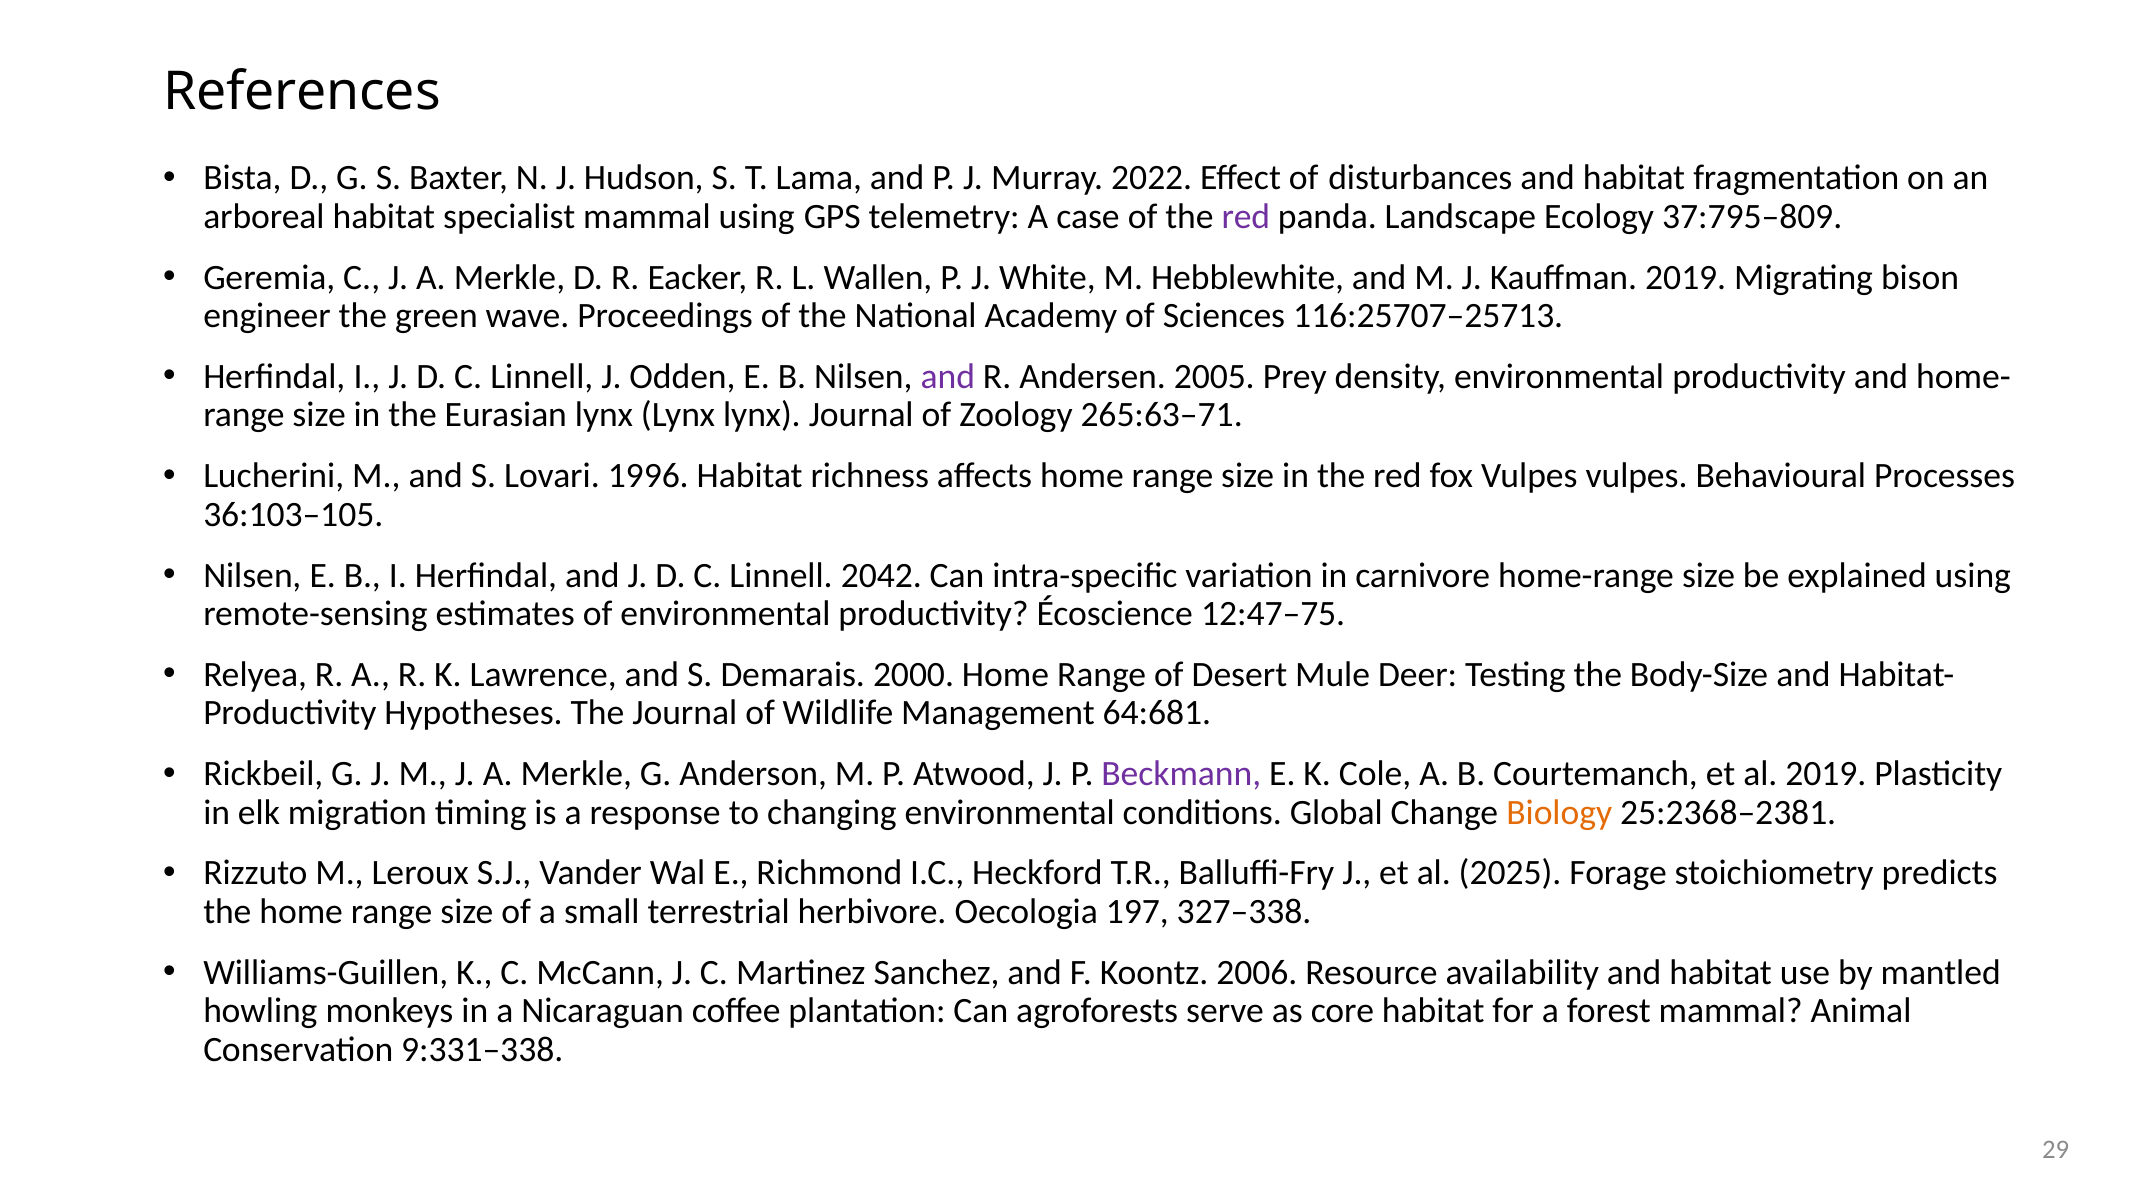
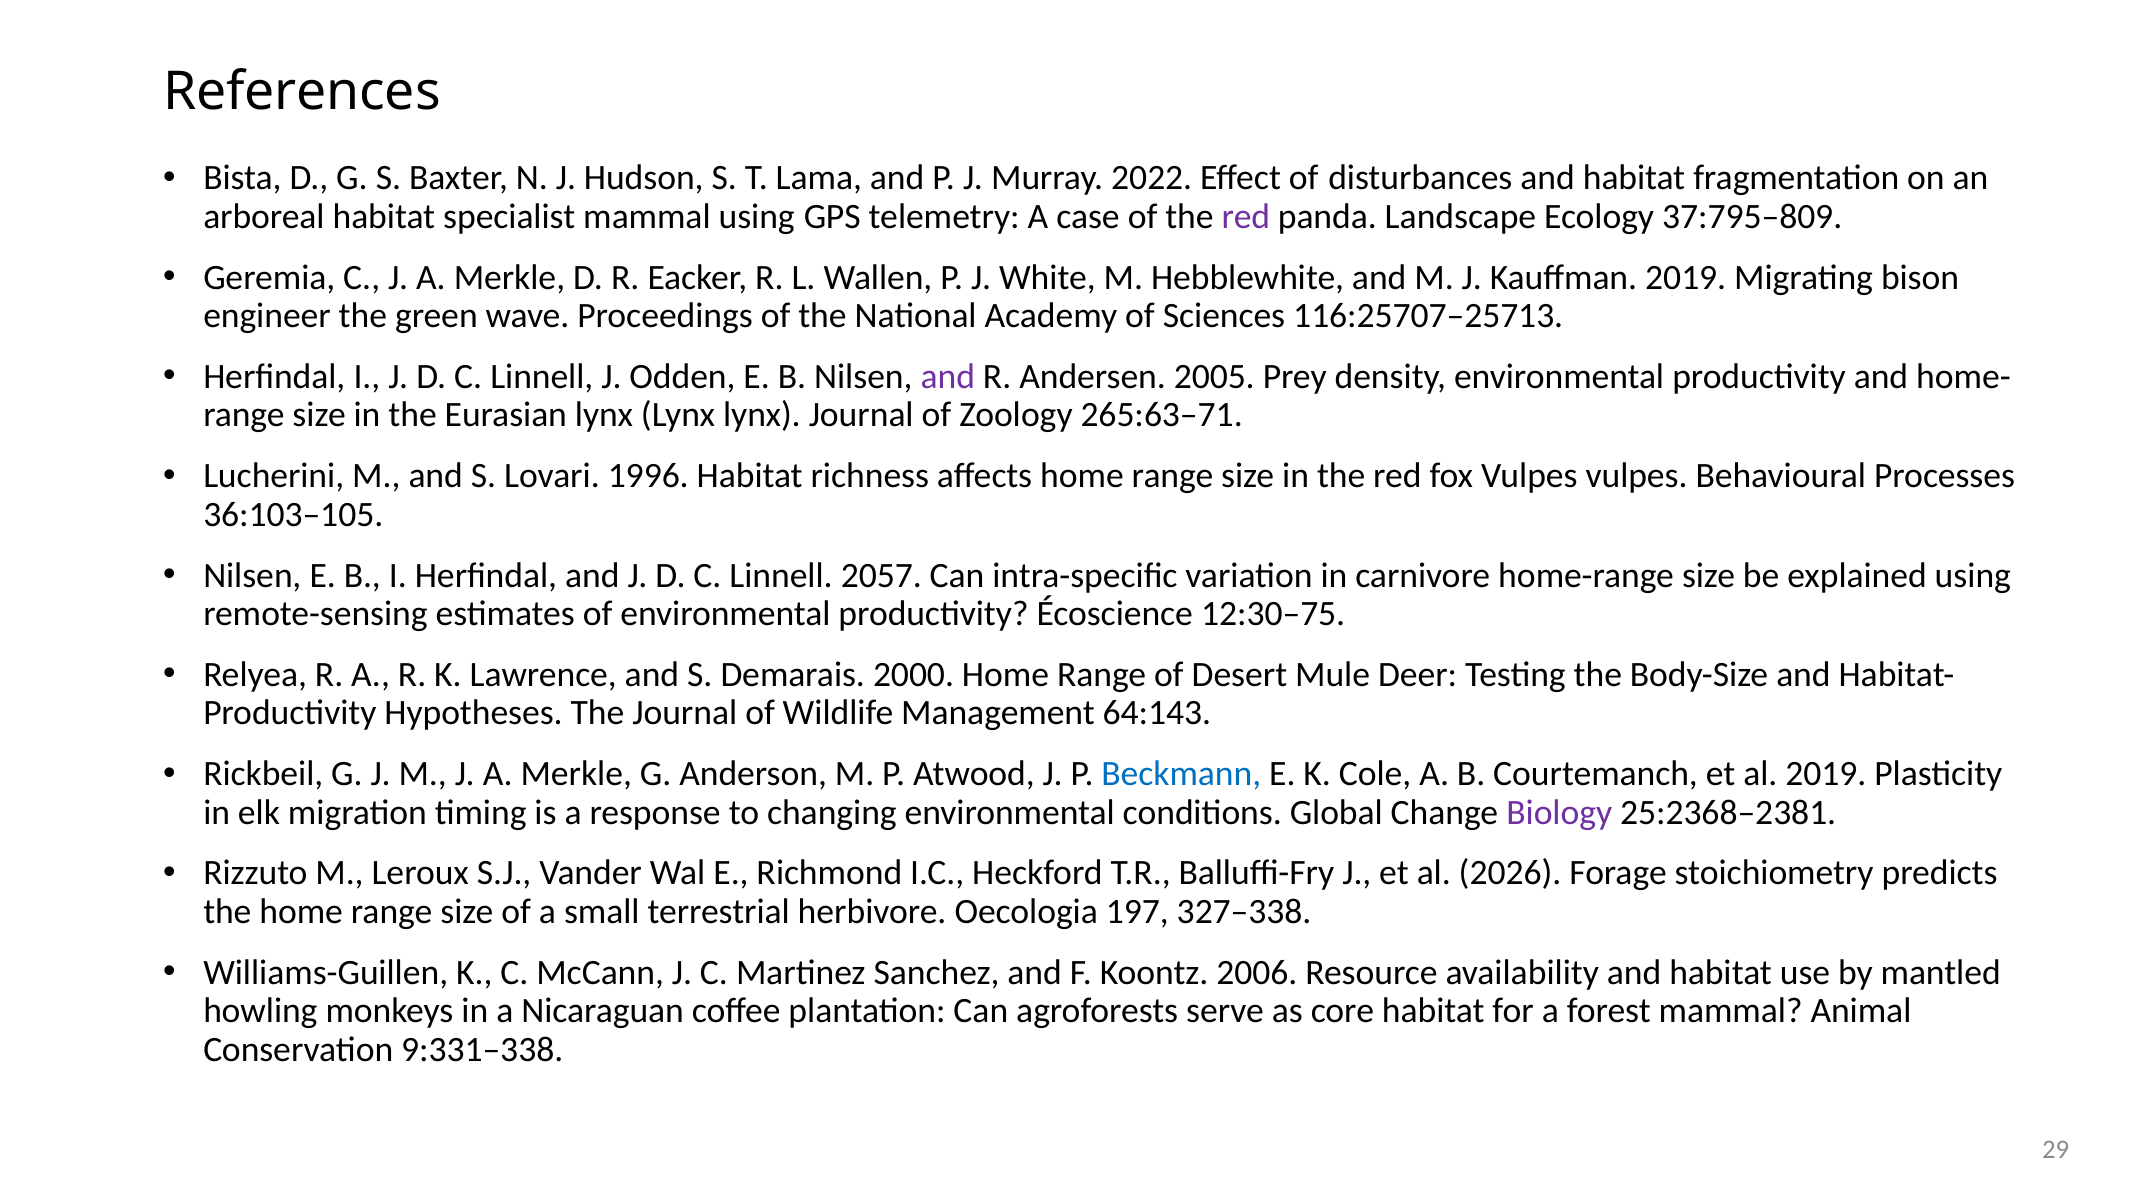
2042: 2042 -> 2057
12:47–75: 12:47–75 -> 12:30–75
64:681: 64:681 -> 64:143
Beckmann colour: purple -> blue
Biology colour: orange -> purple
2025: 2025 -> 2026
